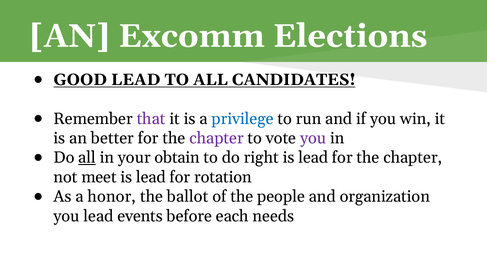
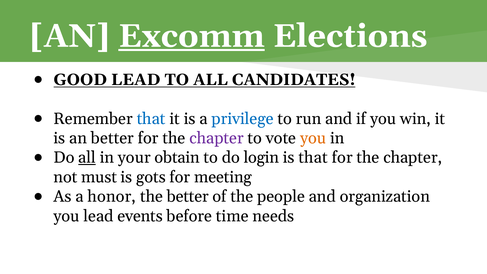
Excomm underline: none -> present
that at (151, 119) colour: purple -> blue
you at (313, 138) colour: purple -> orange
right: right -> login
lead at (313, 158): lead -> that
meet: meet -> must
lead at (151, 177): lead -> gots
rotation: rotation -> meeting
the ballot: ballot -> better
each: each -> time
